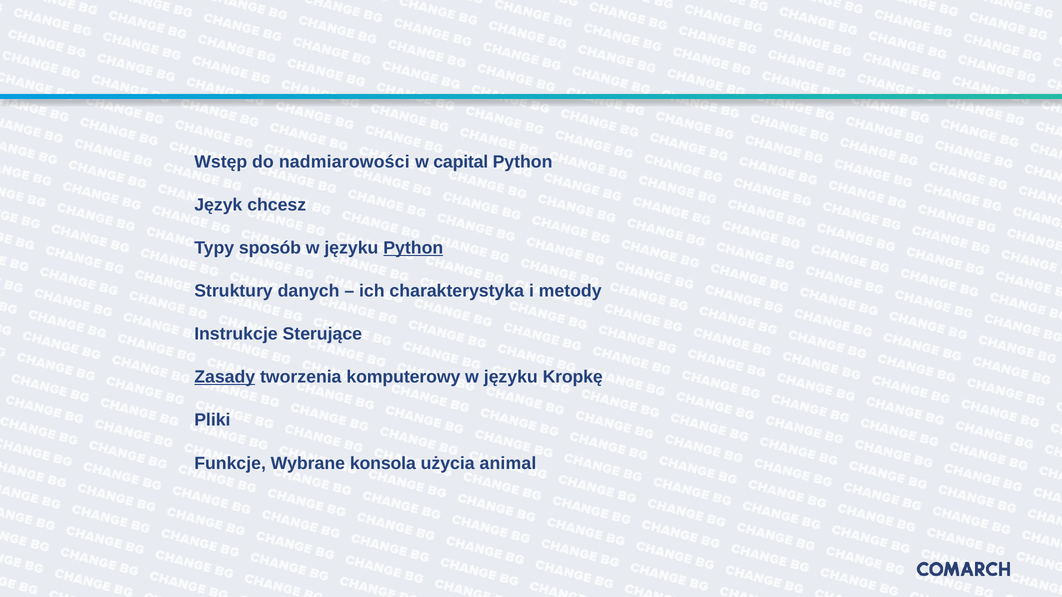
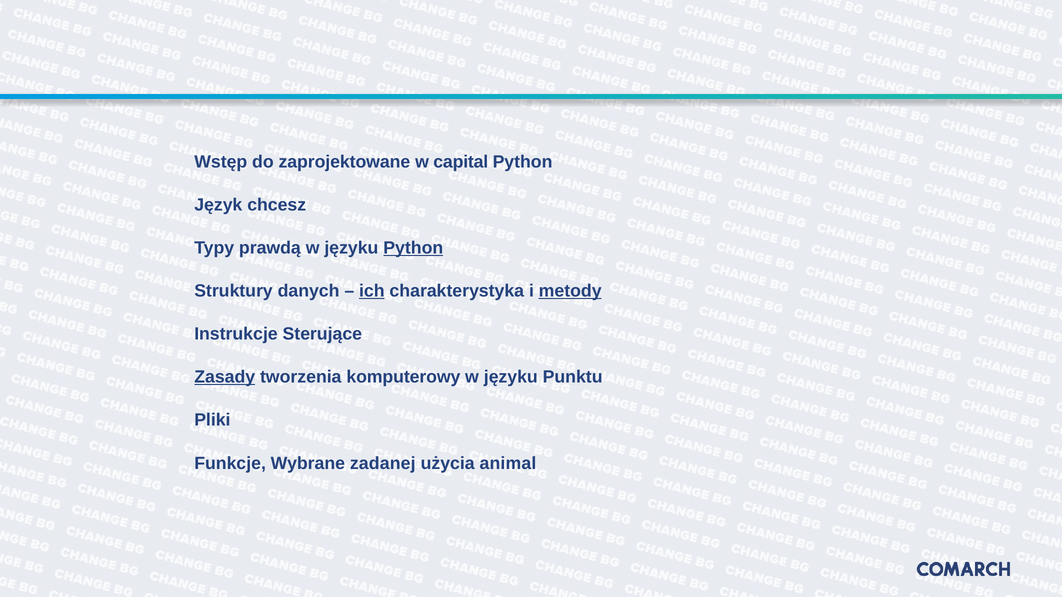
nadmiarowości: nadmiarowości -> zaprojektowane
sposób: sposób -> prawdą
ich underline: none -> present
metody underline: none -> present
Kropkę: Kropkę -> Punktu
konsola: konsola -> zadanej
